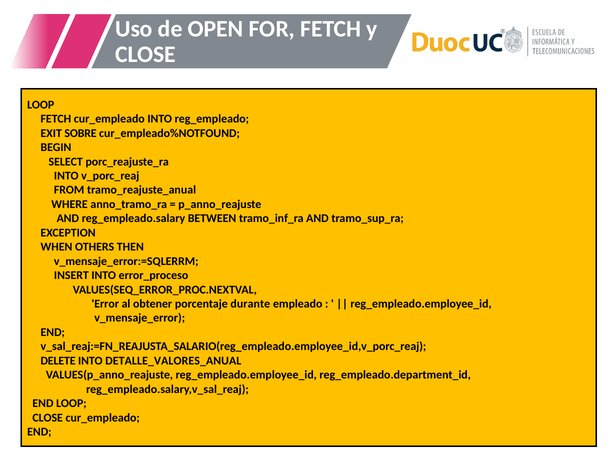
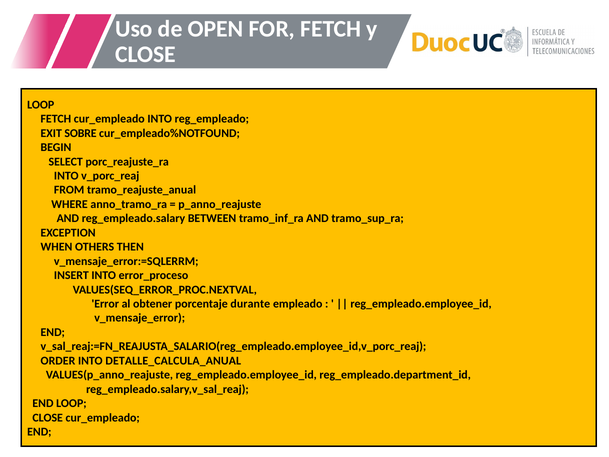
DELETE: DELETE -> ORDER
DETALLE_VALORES_ANUAL: DETALLE_VALORES_ANUAL -> DETALLE_CALCULA_ANUAL
